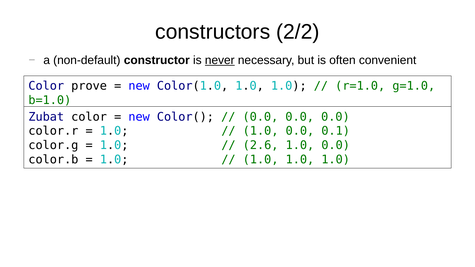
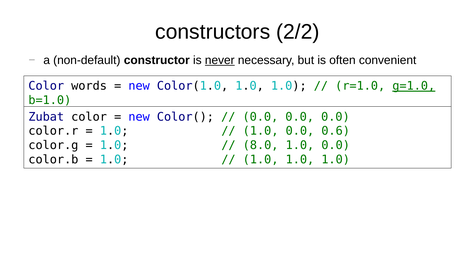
prove: prove -> words
g=1.0 underline: none -> present
0.1: 0.1 -> 0.6
2.6: 2.6 -> 8.0
